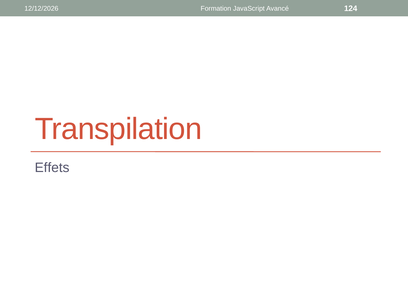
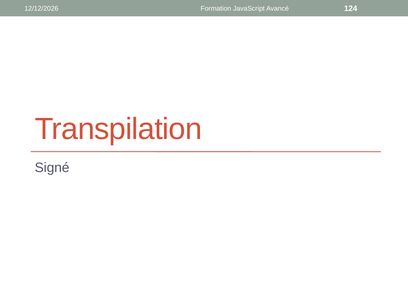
Effets: Effets -> Signé
